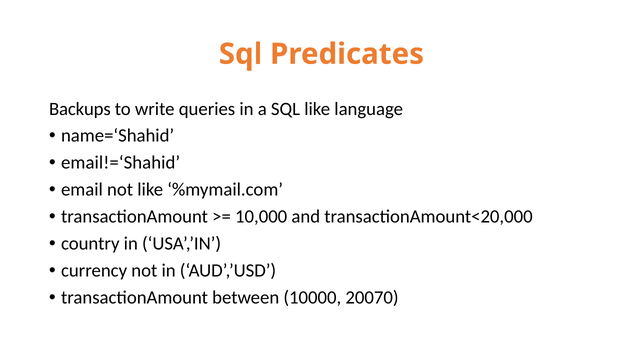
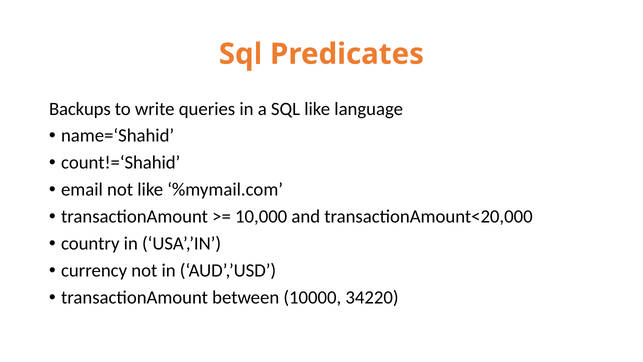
email!=‘Shahid: email!=‘Shahid -> count!=‘Shahid
20070: 20070 -> 34220
